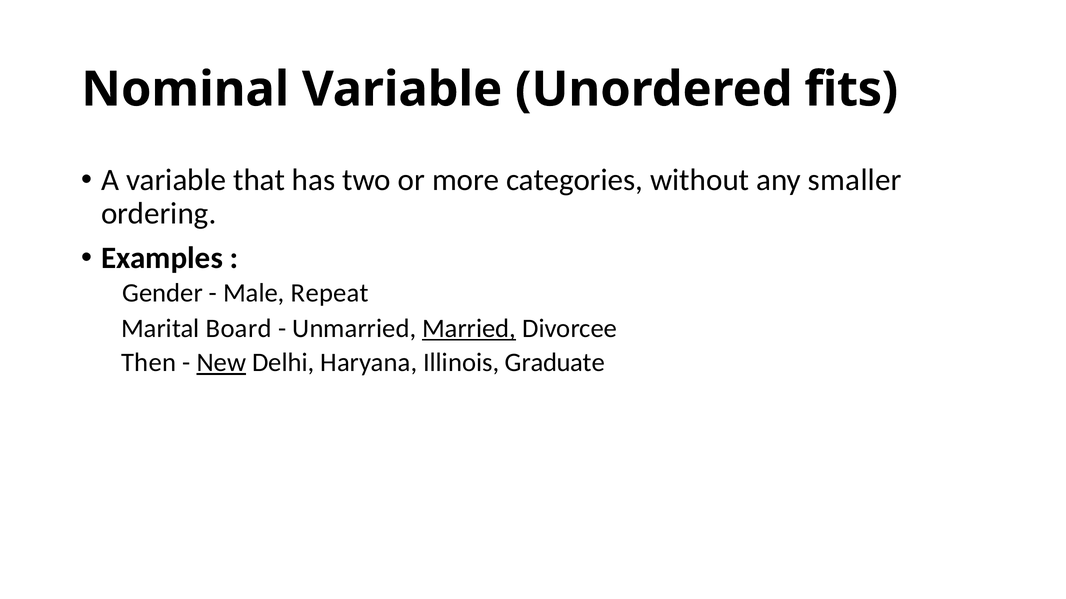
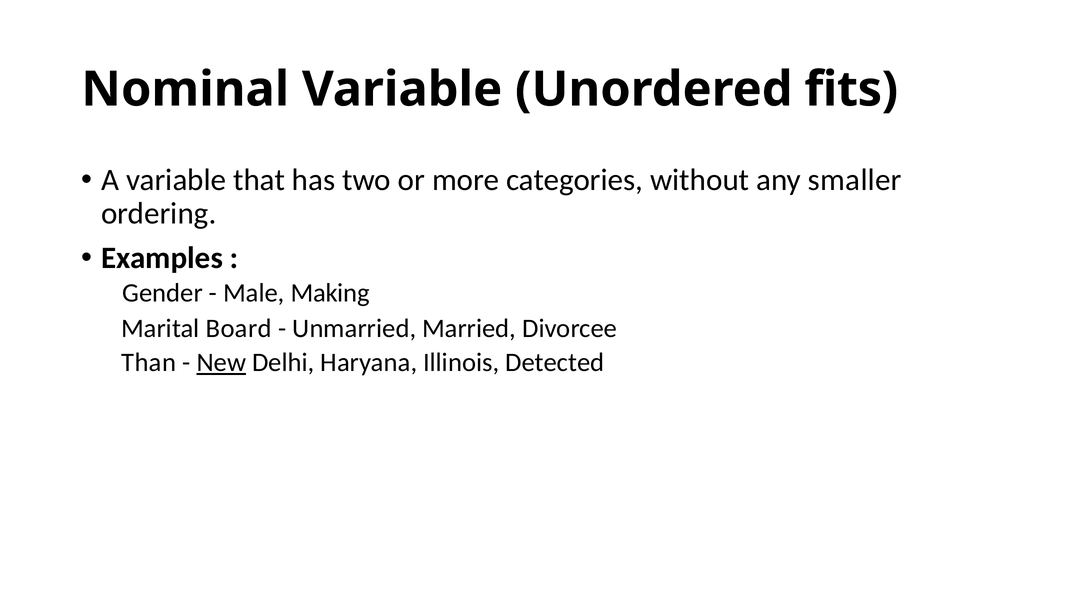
Repeat: Repeat -> Making
Married underline: present -> none
Then: Then -> Than
Graduate: Graduate -> Detected
